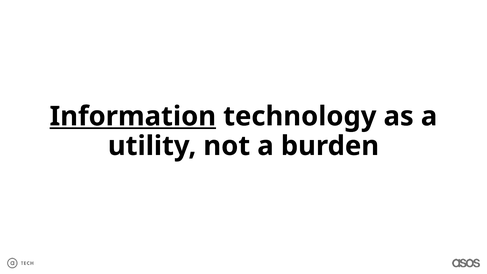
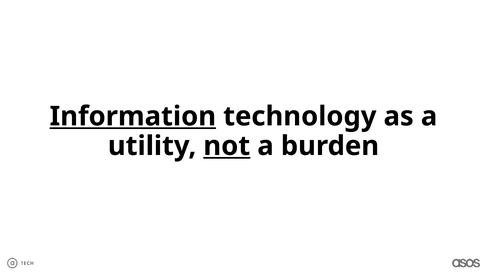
not underline: none -> present
